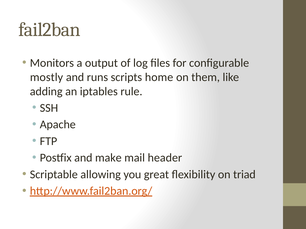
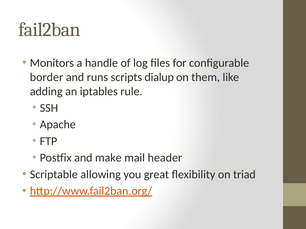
output: output -> handle
mostly: mostly -> border
home: home -> dialup
